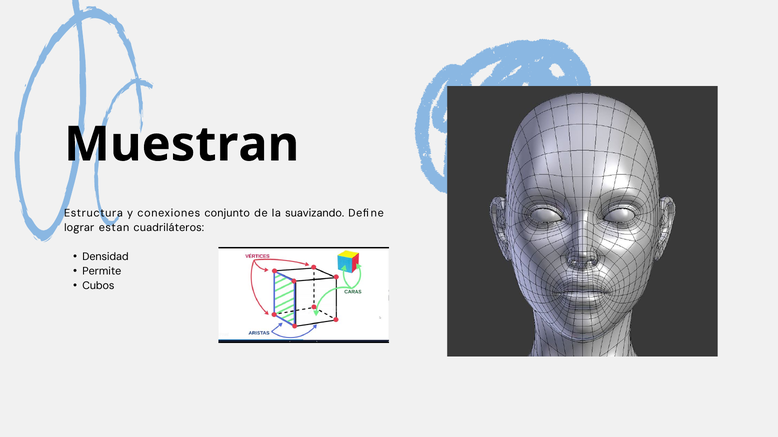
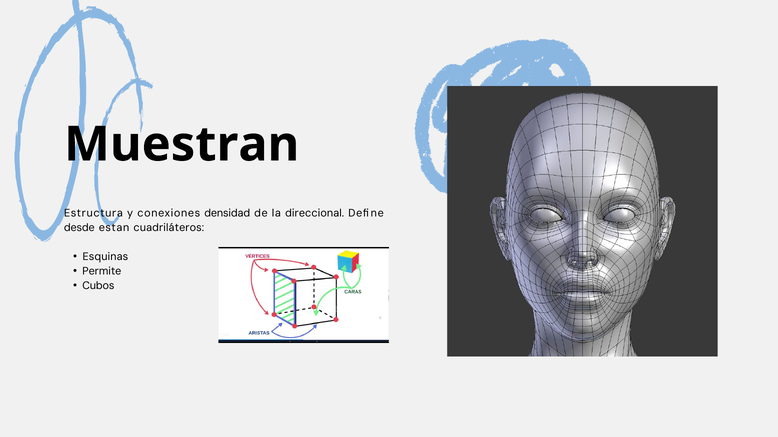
conjunto: conjunto -> densidad
suavizando: suavizando -> direccional
lograr: lograr -> desde
Densidad: Densidad -> Esquinas
